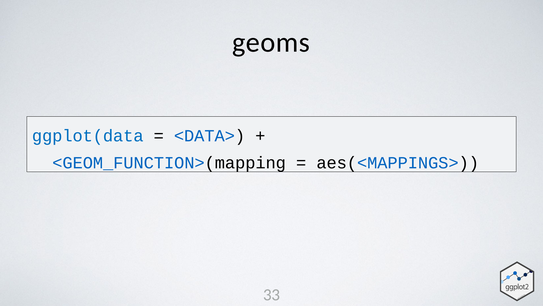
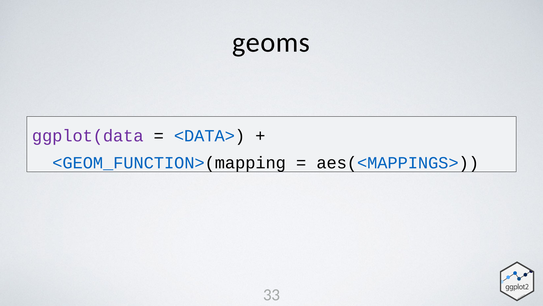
ggplot(data colour: blue -> purple
